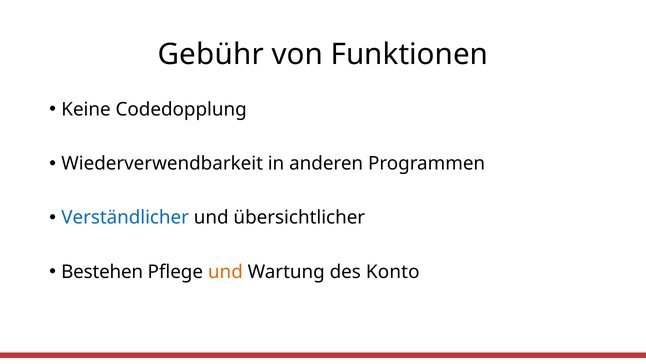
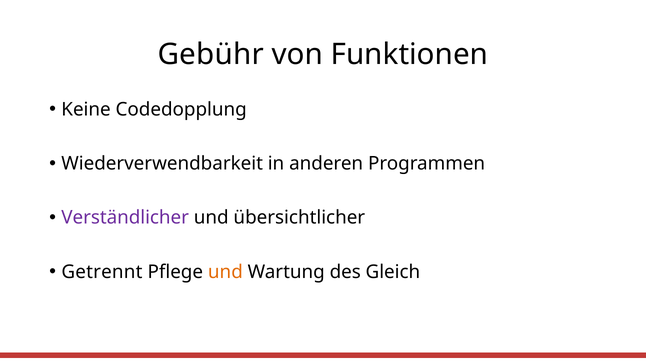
Verständlicher colour: blue -> purple
Bestehen: Bestehen -> Getrennt
Konto: Konto -> Gleich
